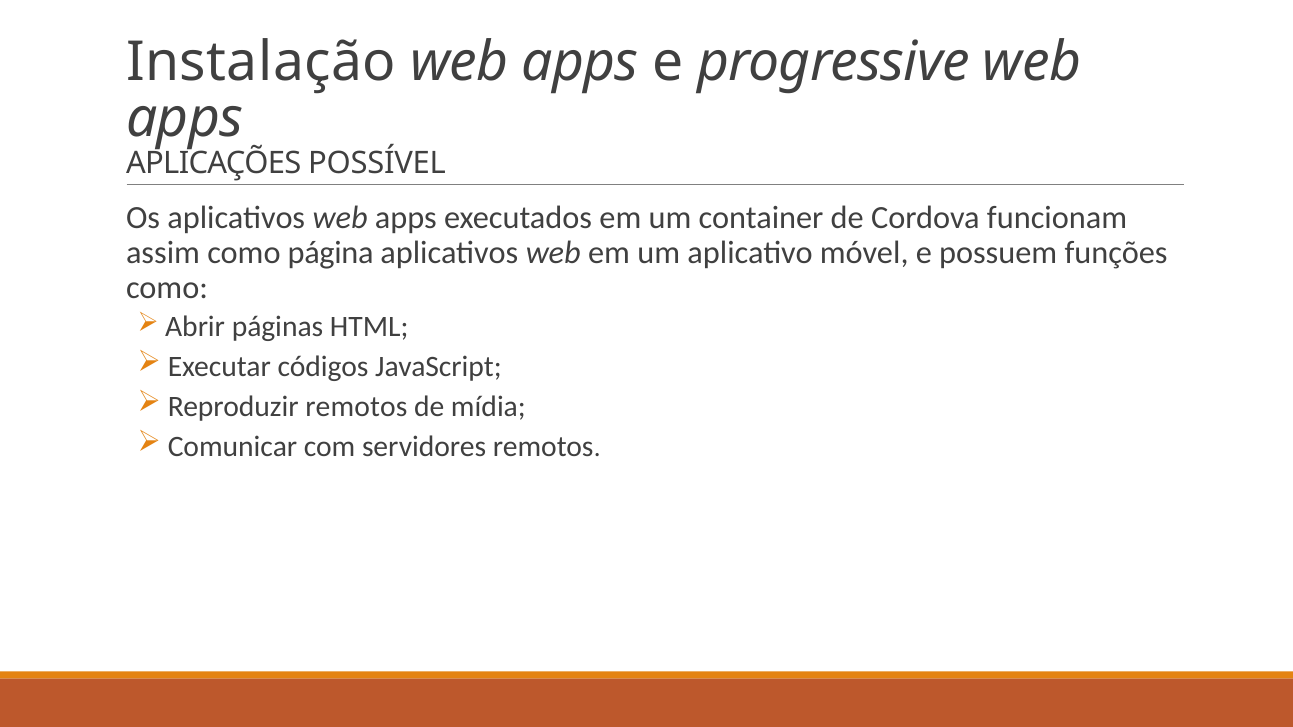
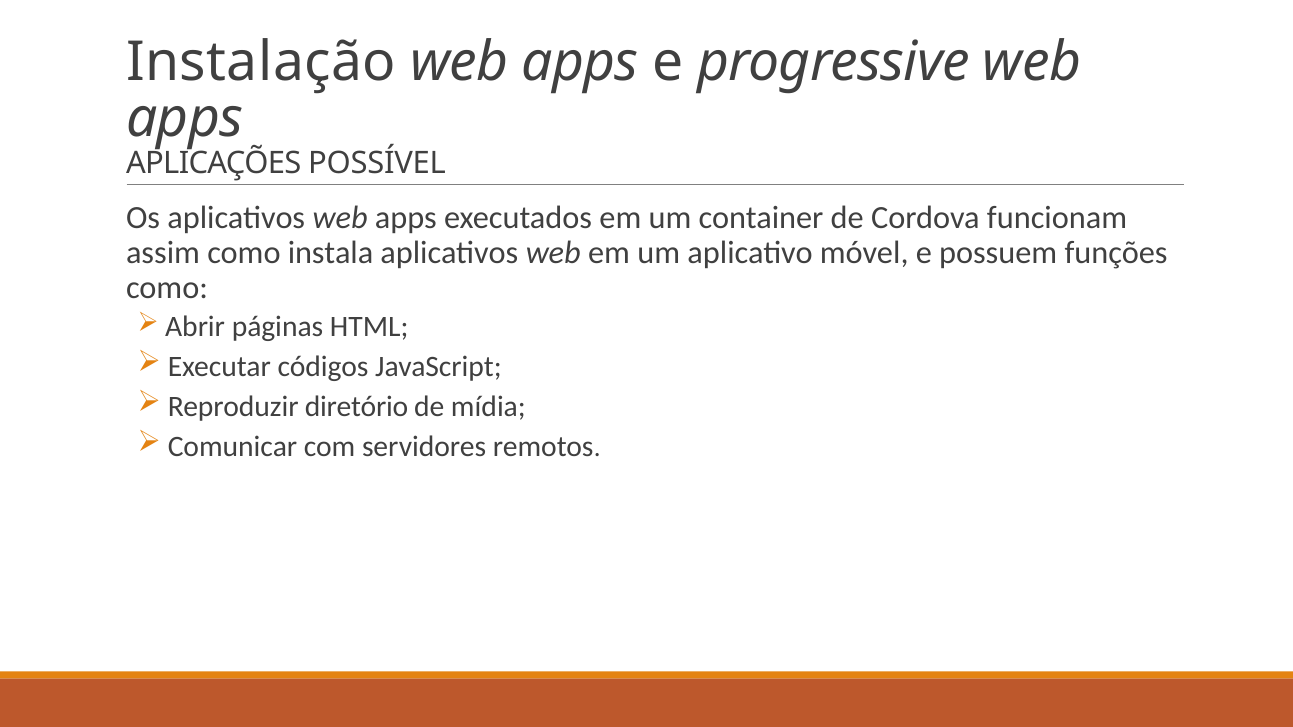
página: página -> instala
Reproduzir remotos: remotos -> diretório
